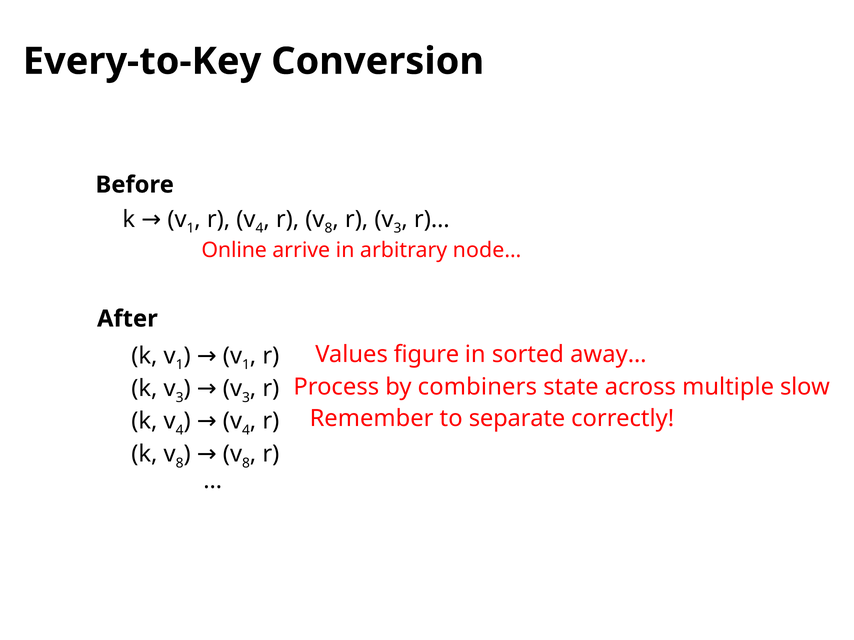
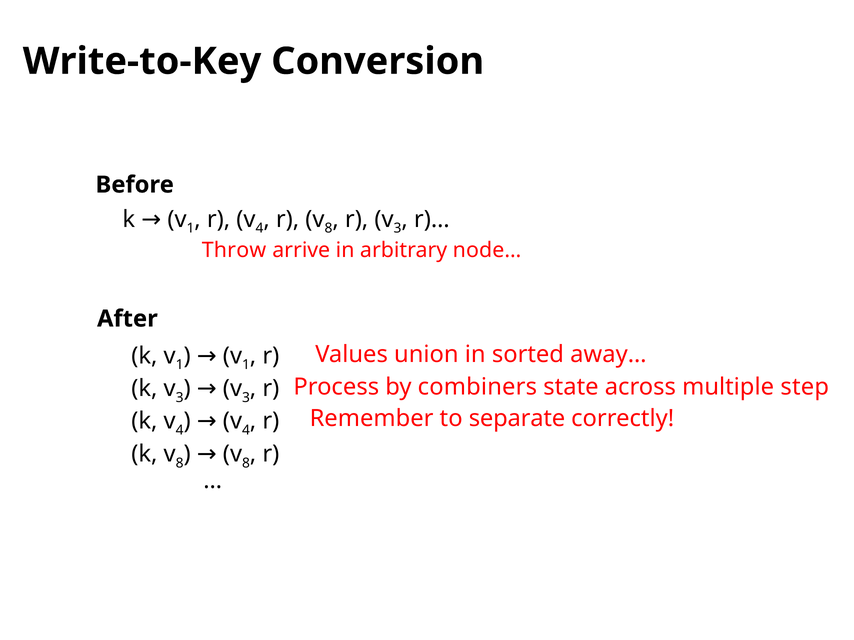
Every-to-Key: Every-to-Key -> Write-to-Key
Online: Online -> Throw
figure: figure -> union
slow: slow -> step
